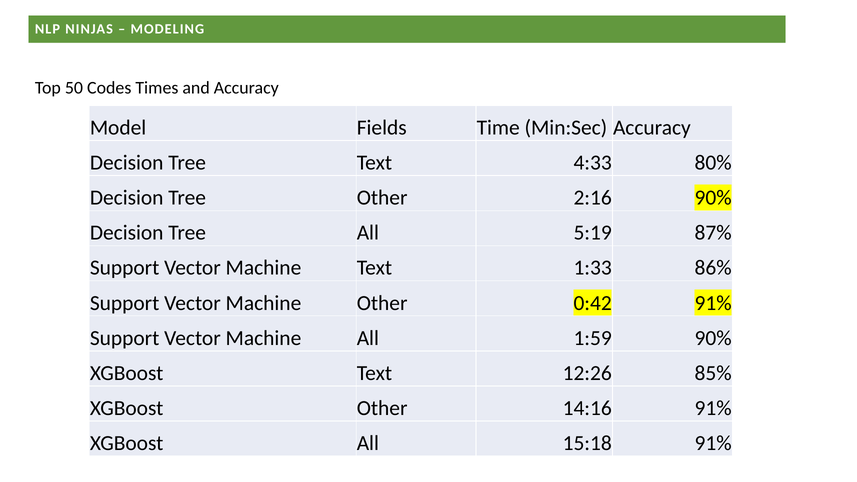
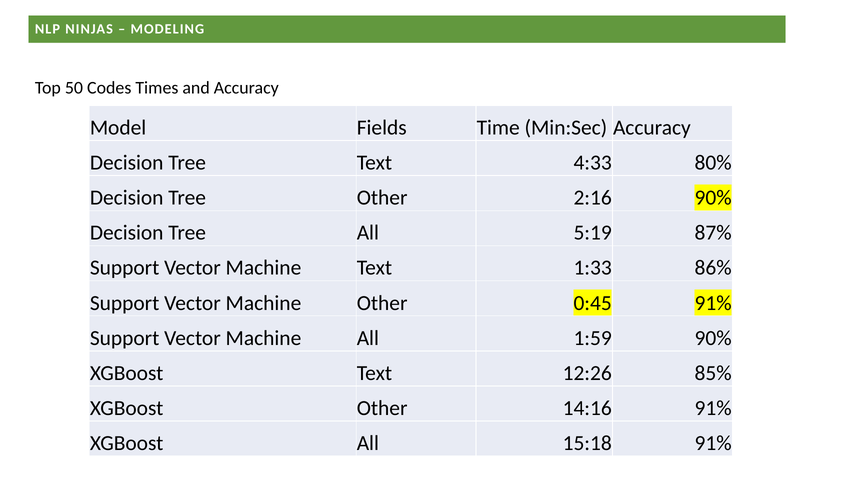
0:42: 0:42 -> 0:45
